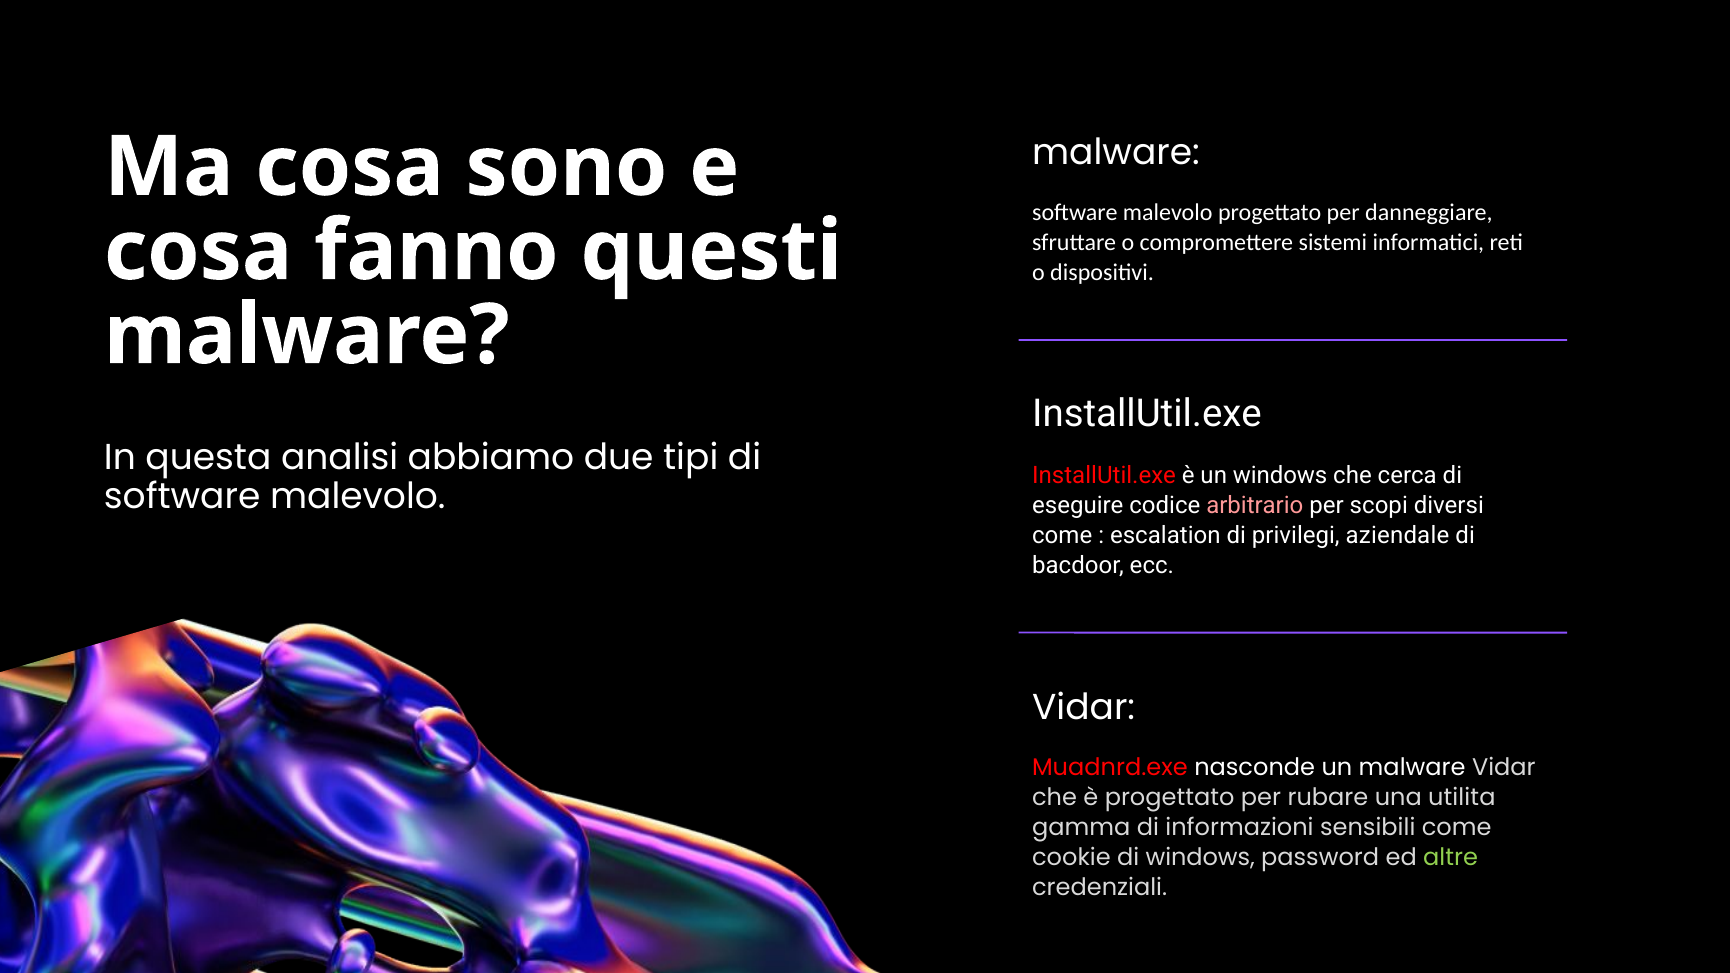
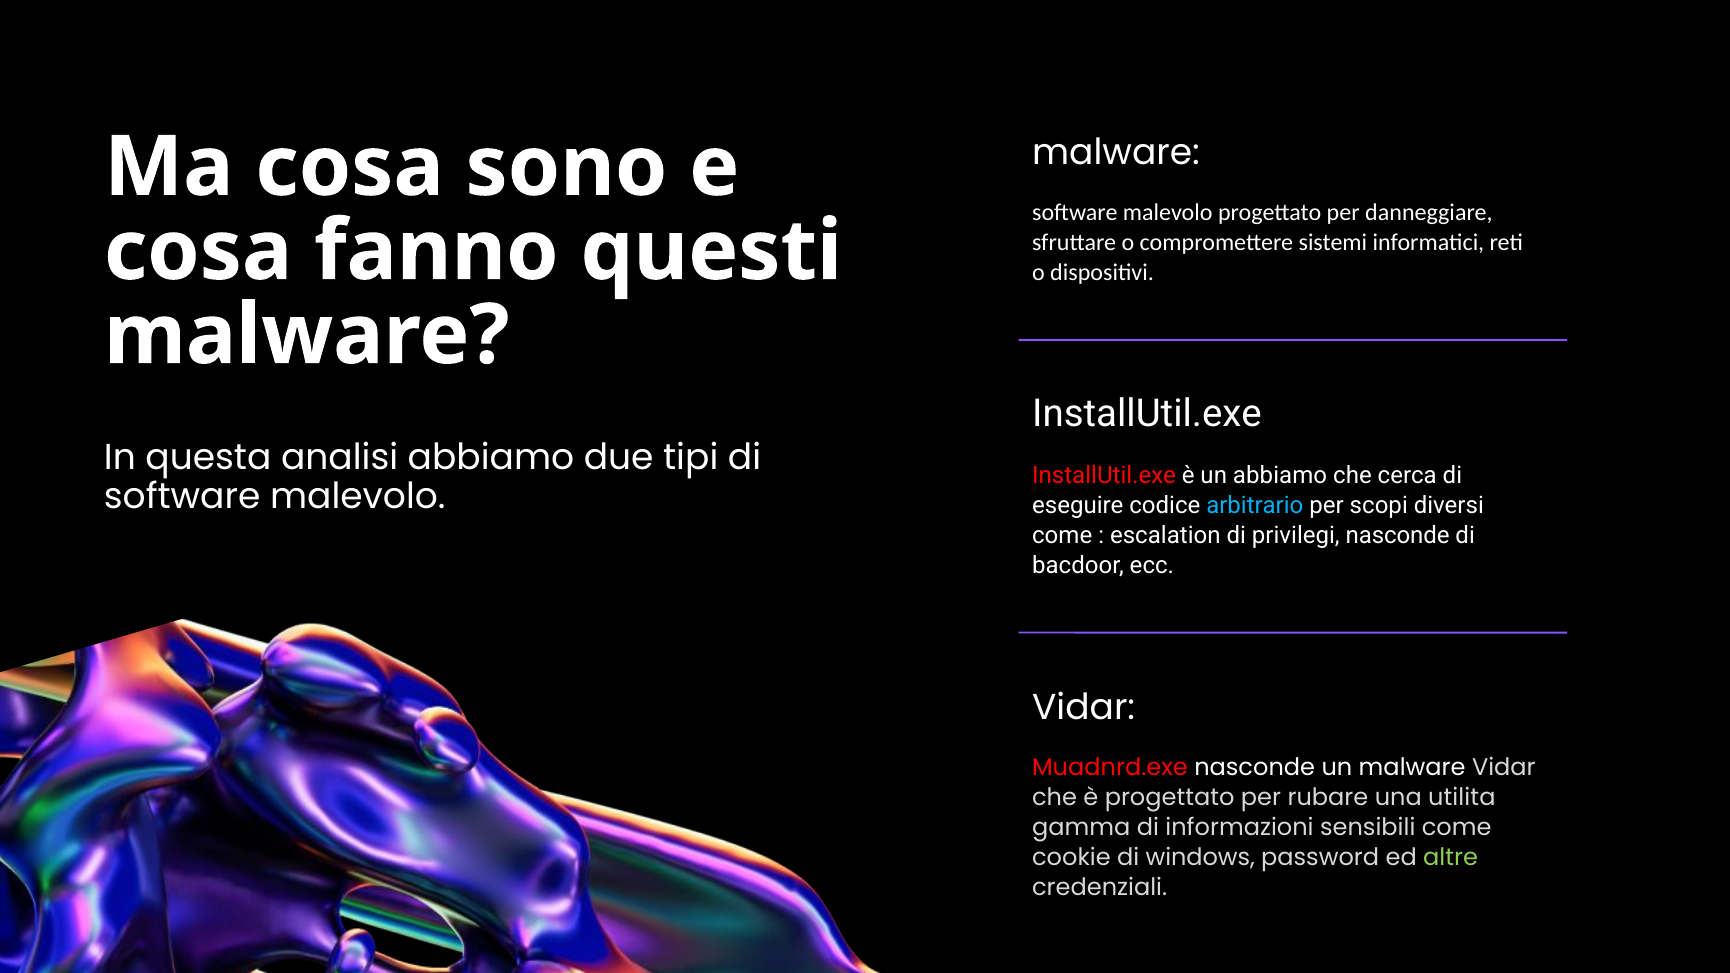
un windows: windows -> abbiamo
arbitrario colour: pink -> light blue
privilegi aziendale: aziendale -> nasconde
